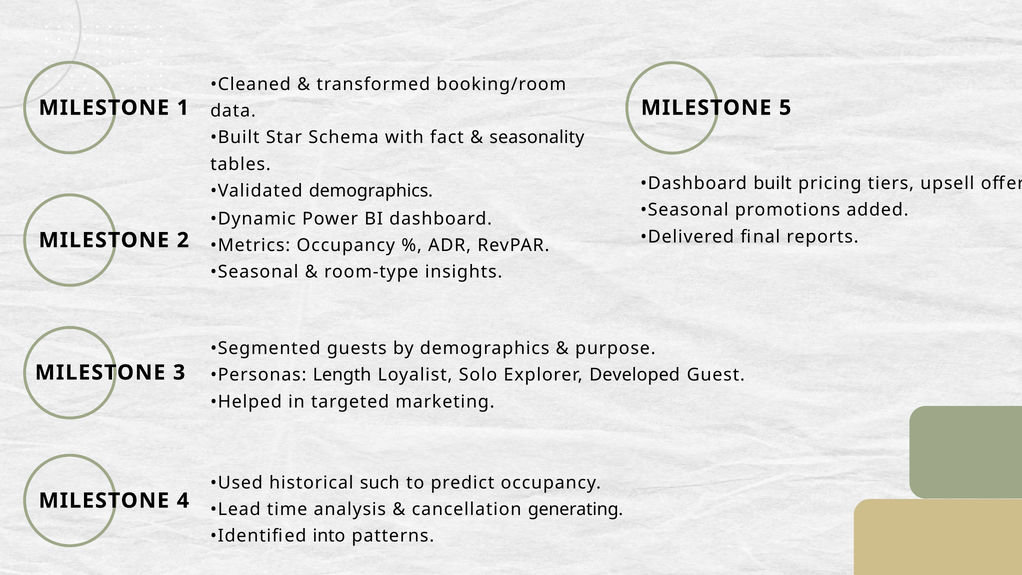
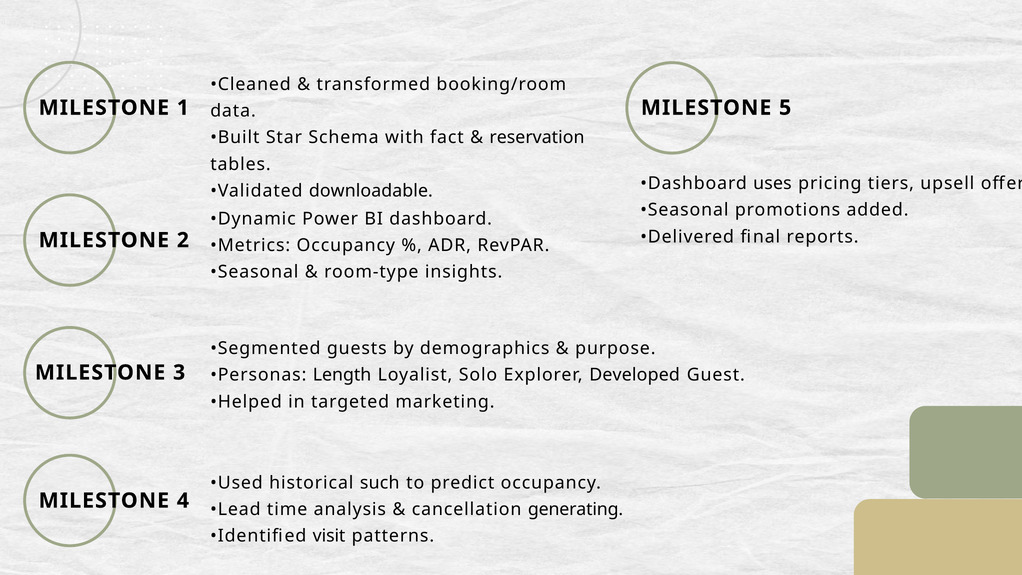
seasonality: seasonality -> reservation
Dashboard built: built -> uses
Validated demographics: demographics -> downloadable
into: into -> visit
